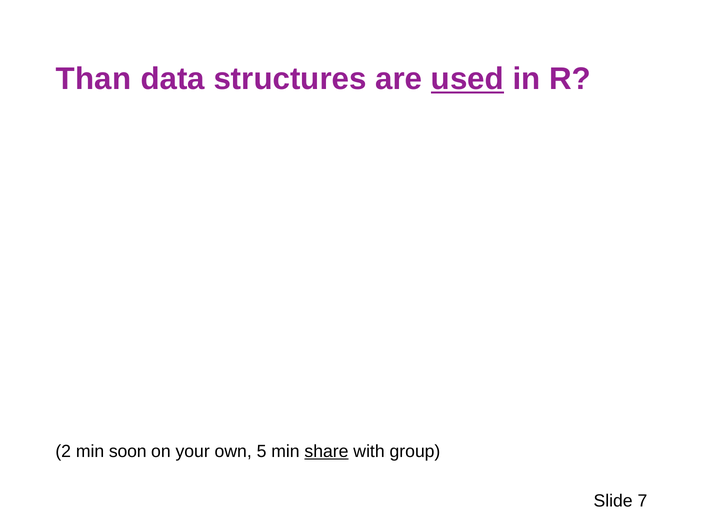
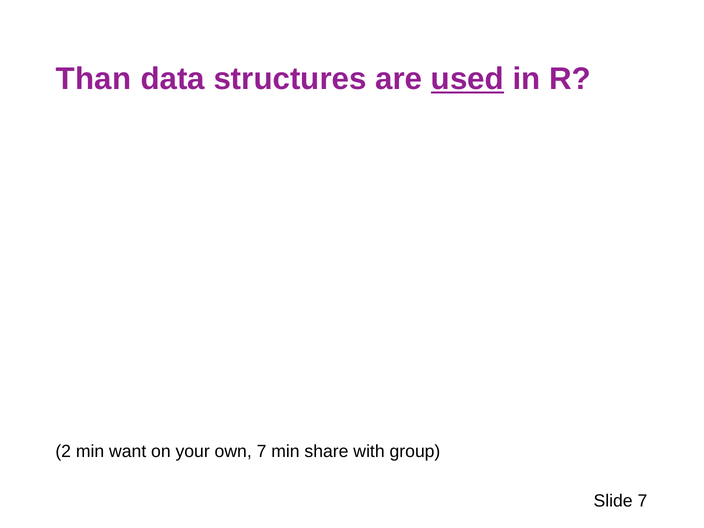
soon: soon -> want
own 5: 5 -> 7
share underline: present -> none
